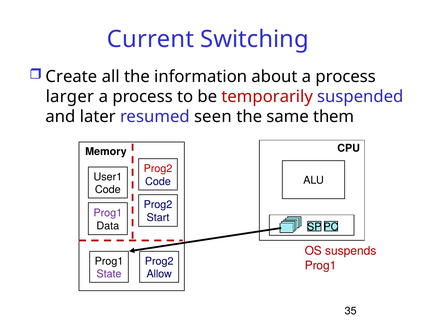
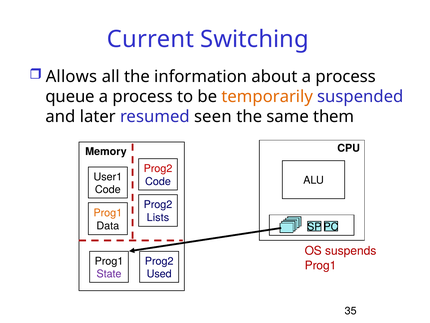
Create: Create -> Allows
larger: larger -> queue
temporarily colour: red -> orange
Prog1 at (108, 213) colour: purple -> orange
Start: Start -> Lists
Allow: Allow -> Used
